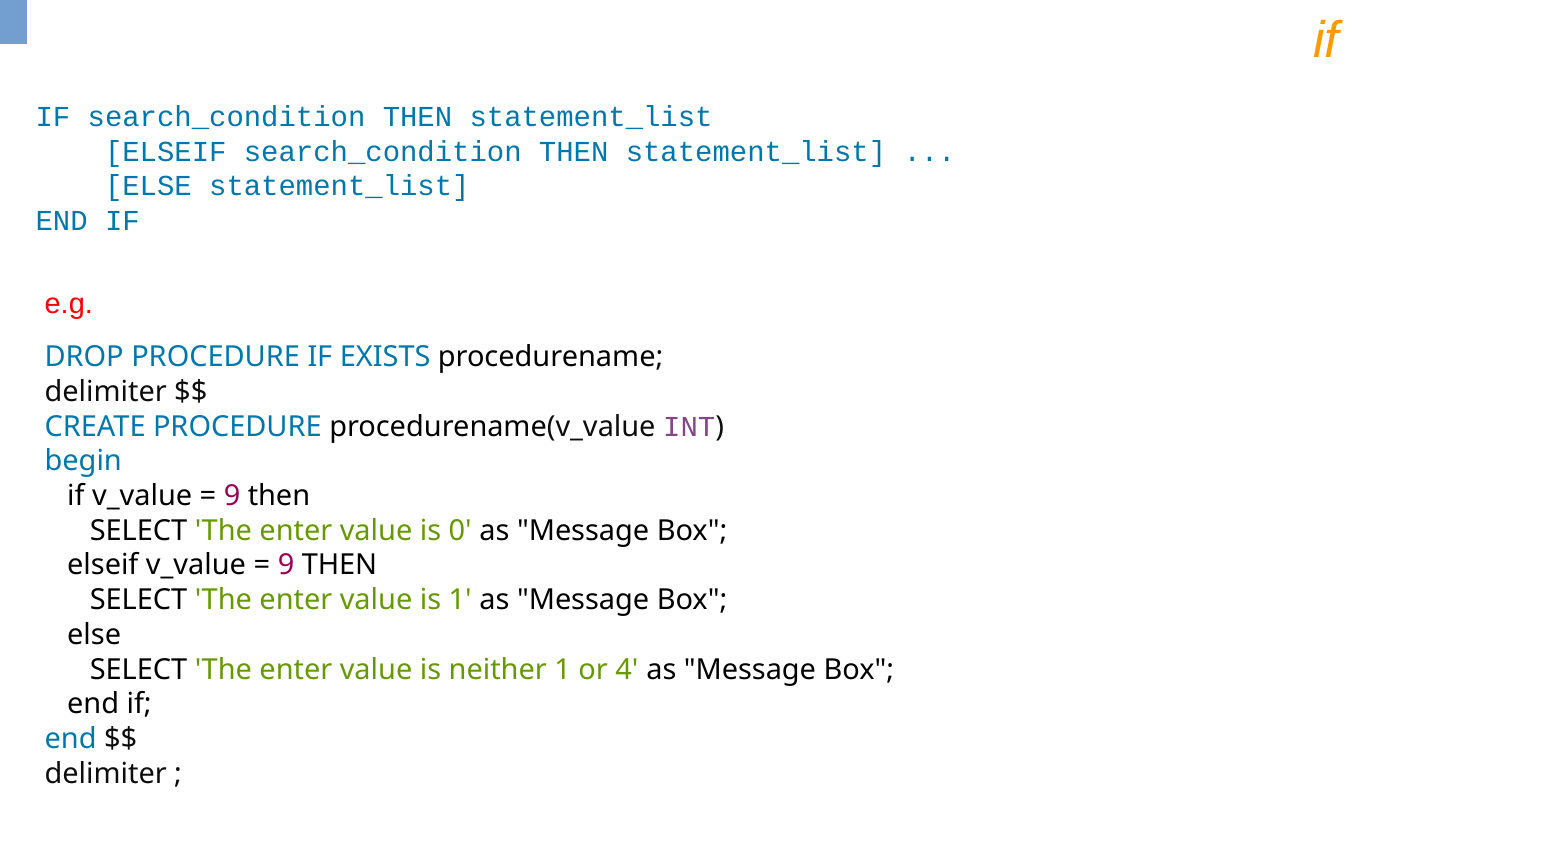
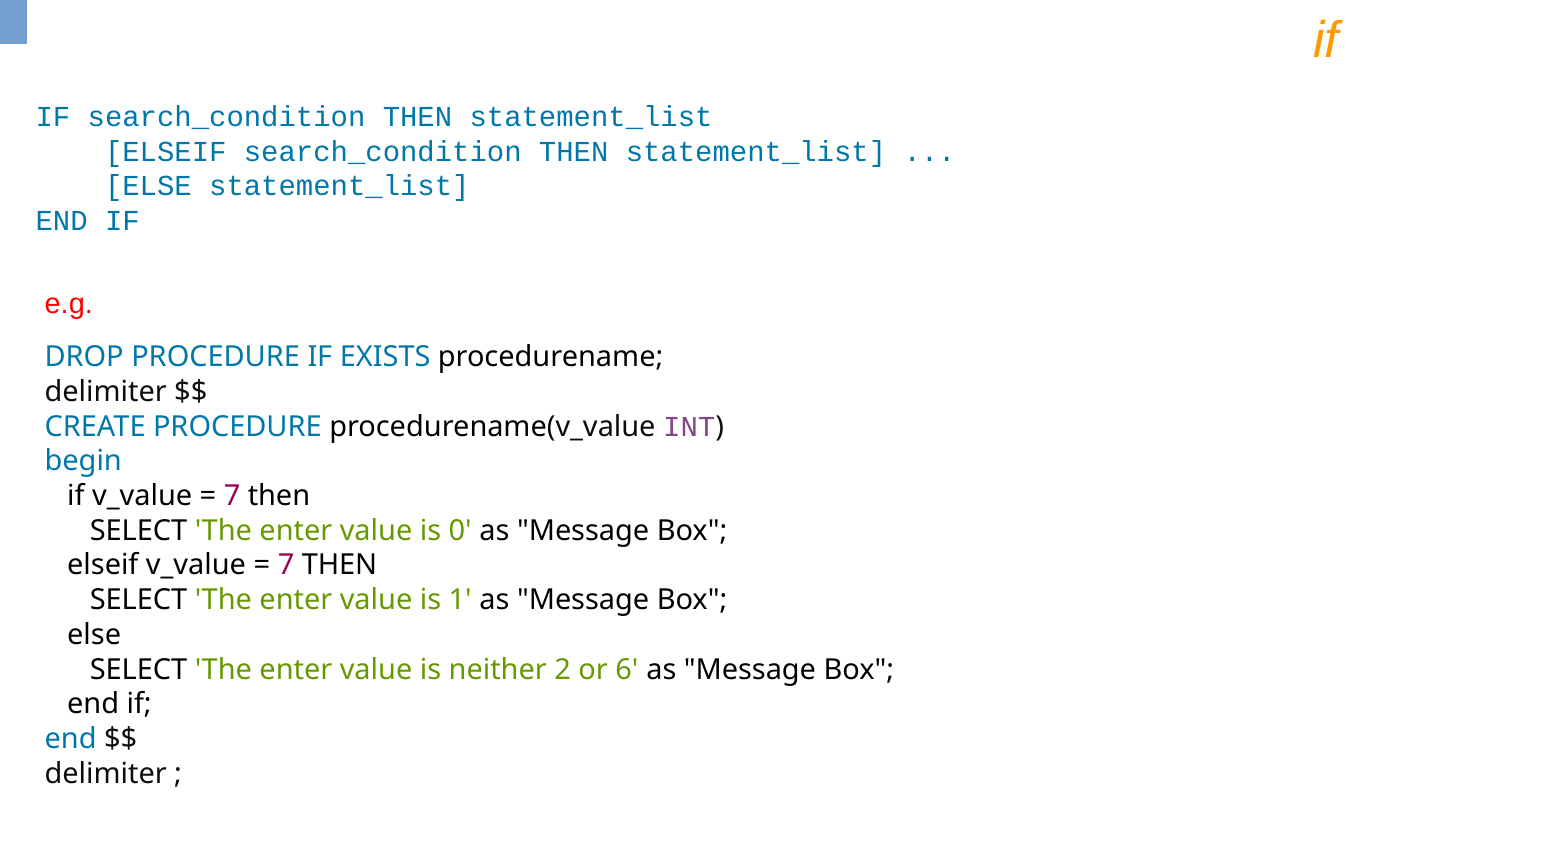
9 at (232, 496): 9 -> 7
9 at (286, 565): 9 -> 7
neither 1: 1 -> 2
4: 4 -> 6
